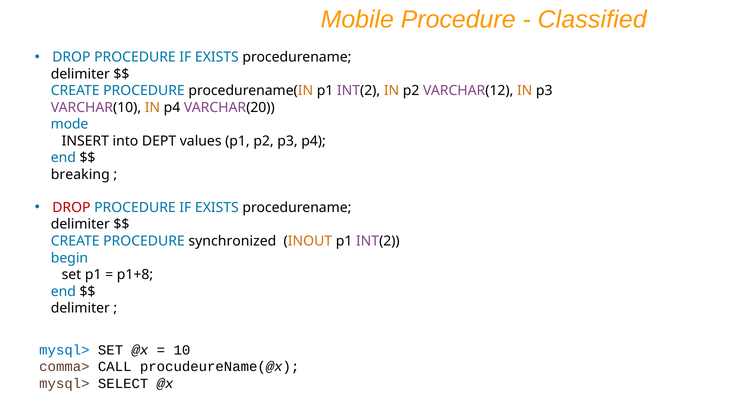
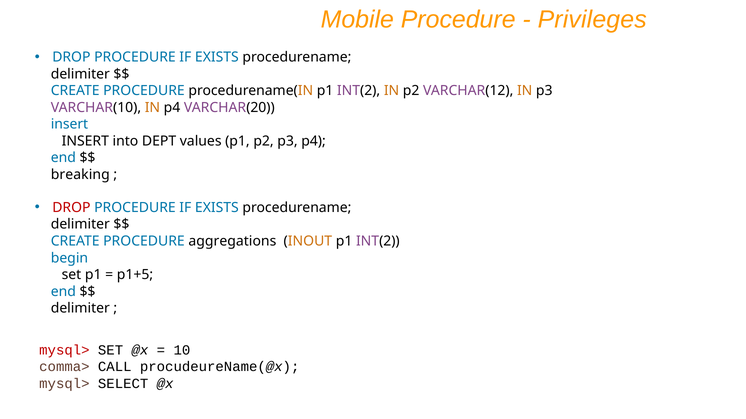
Classified: Classified -> Privileges
mode at (70, 125): mode -> insert
synchronized: synchronized -> aggregations
p1+8: p1+8 -> p1+5
mysql> at (64, 350) colour: blue -> red
